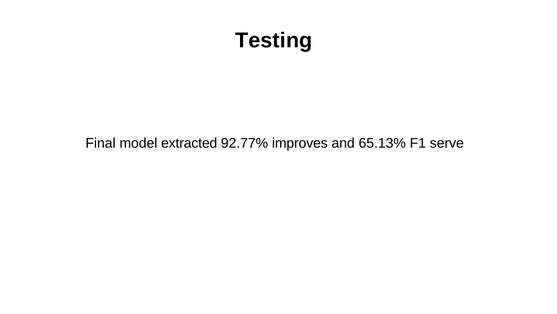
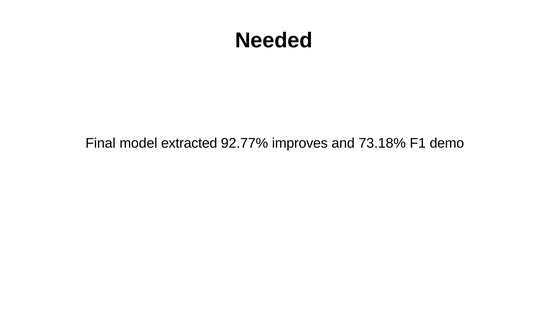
Testing: Testing -> Needed
65.13%: 65.13% -> 73.18%
serve: serve -> demo
